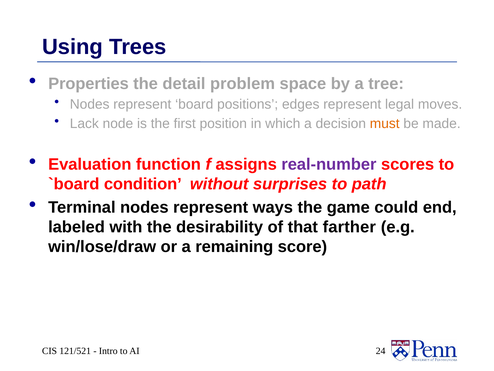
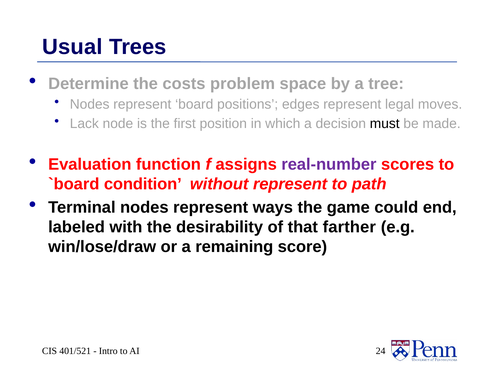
Using: Using -> Usual
Properties: Properties -> Determine
detail: detail -> costs
must colour: orange -> black
without surprises: surprises -> represent
121/521: 121/521 -> 401/521
